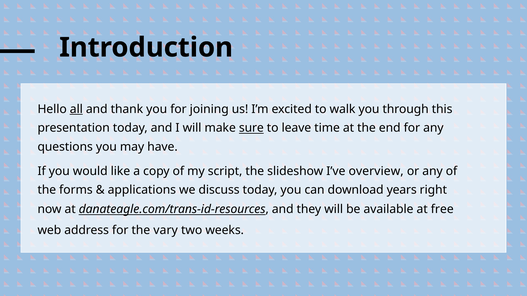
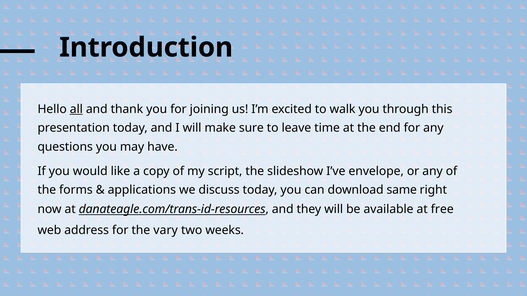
sure underline: present -> none
overview: overview -> envelope
years: years -> same
